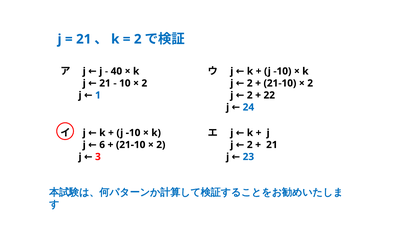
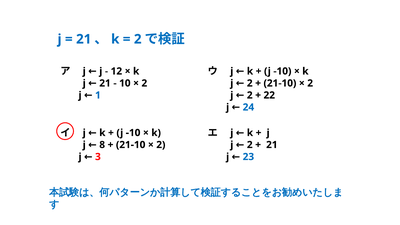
40: 40 -> 12
6: 6 -> 8
